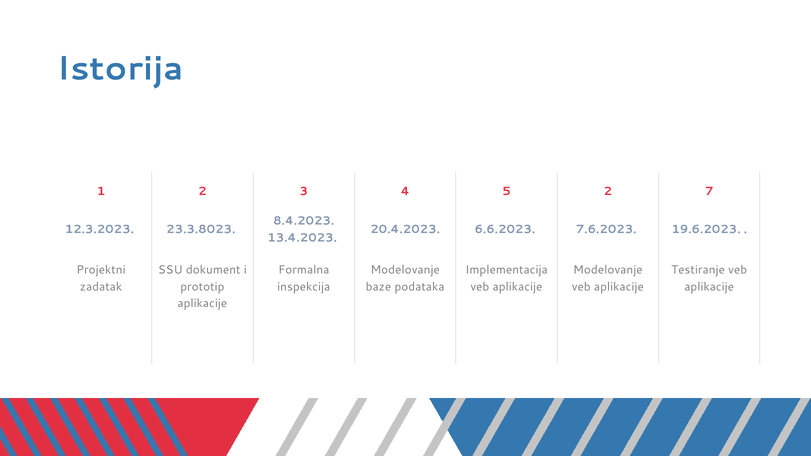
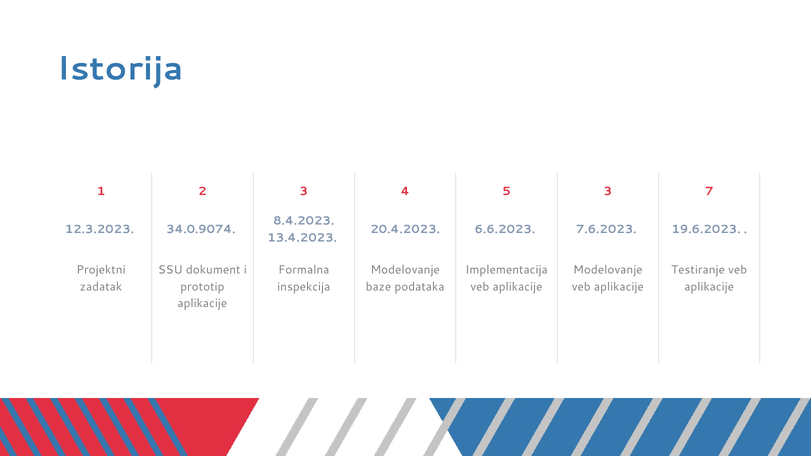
5 2: 2 -> 3
23.3.8023: 23.3.8023 -> 34.0.9074
